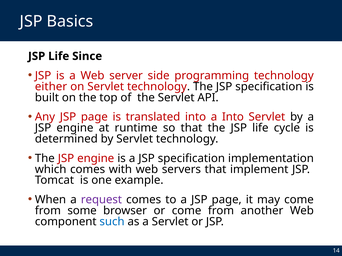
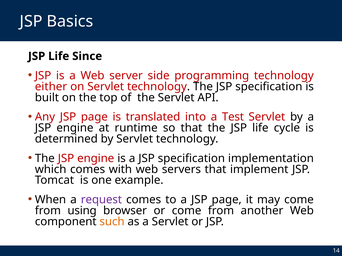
a Into: Into -> Test
some: some -> using
such colour: blue -> orange
